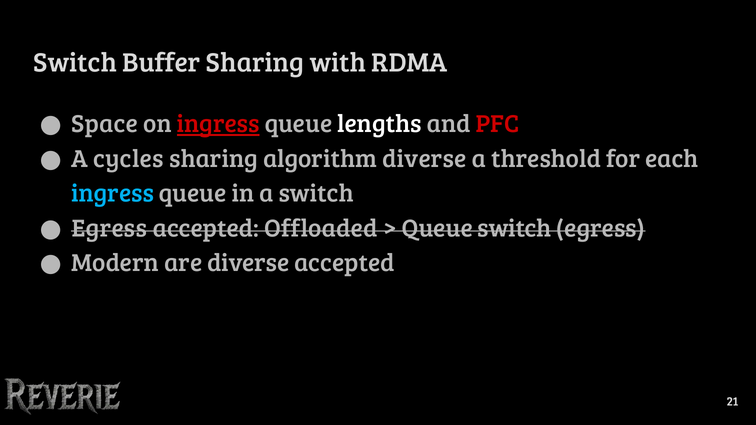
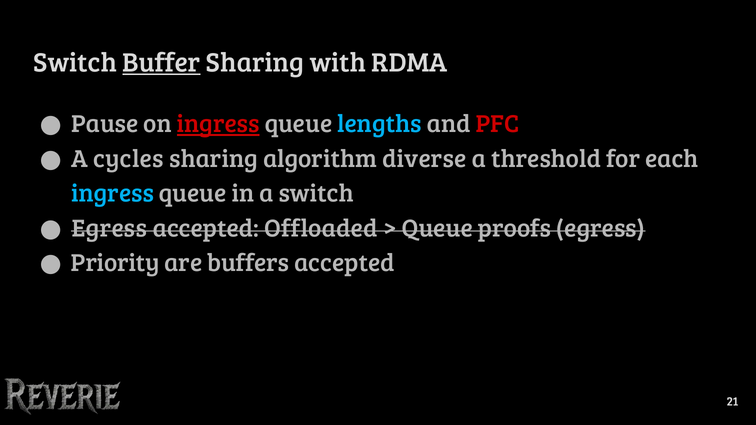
Buffer underline: none -> present
Space: Space -> Pause
lengths colour: white -> light blue
Queue switch: switch -> proofs
Modern: Modern -> Priority
are diverse: diverse -> buffers
